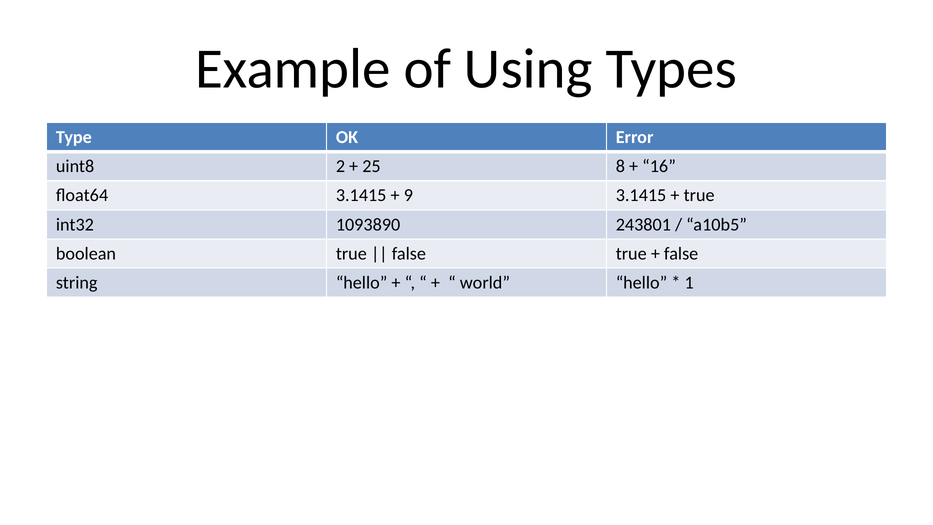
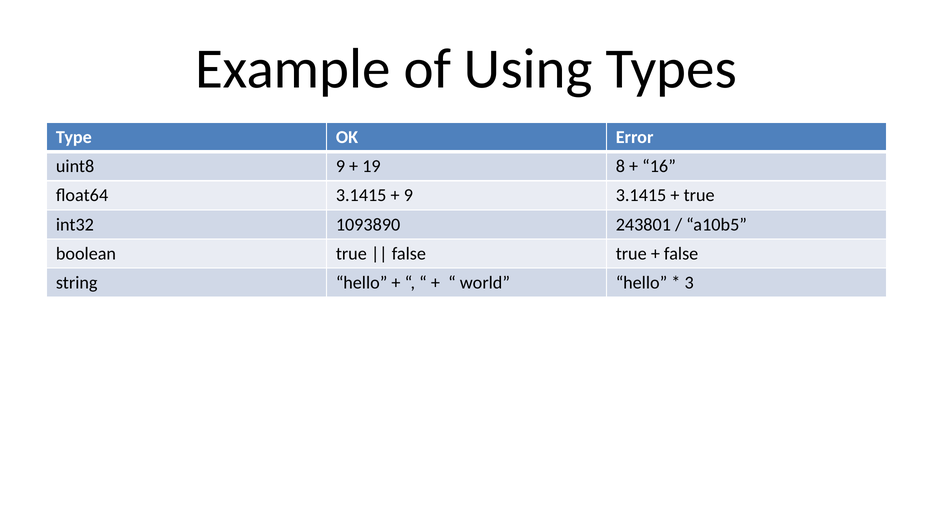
uint8 2: 2 -> 9
25: 25 -> 19
1: 1 -> 3
